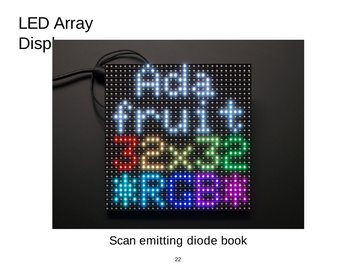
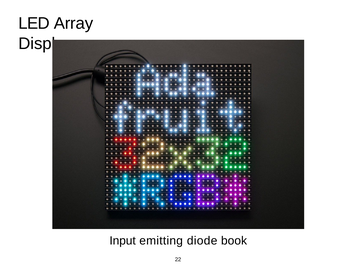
Scan: Scan -> Input
